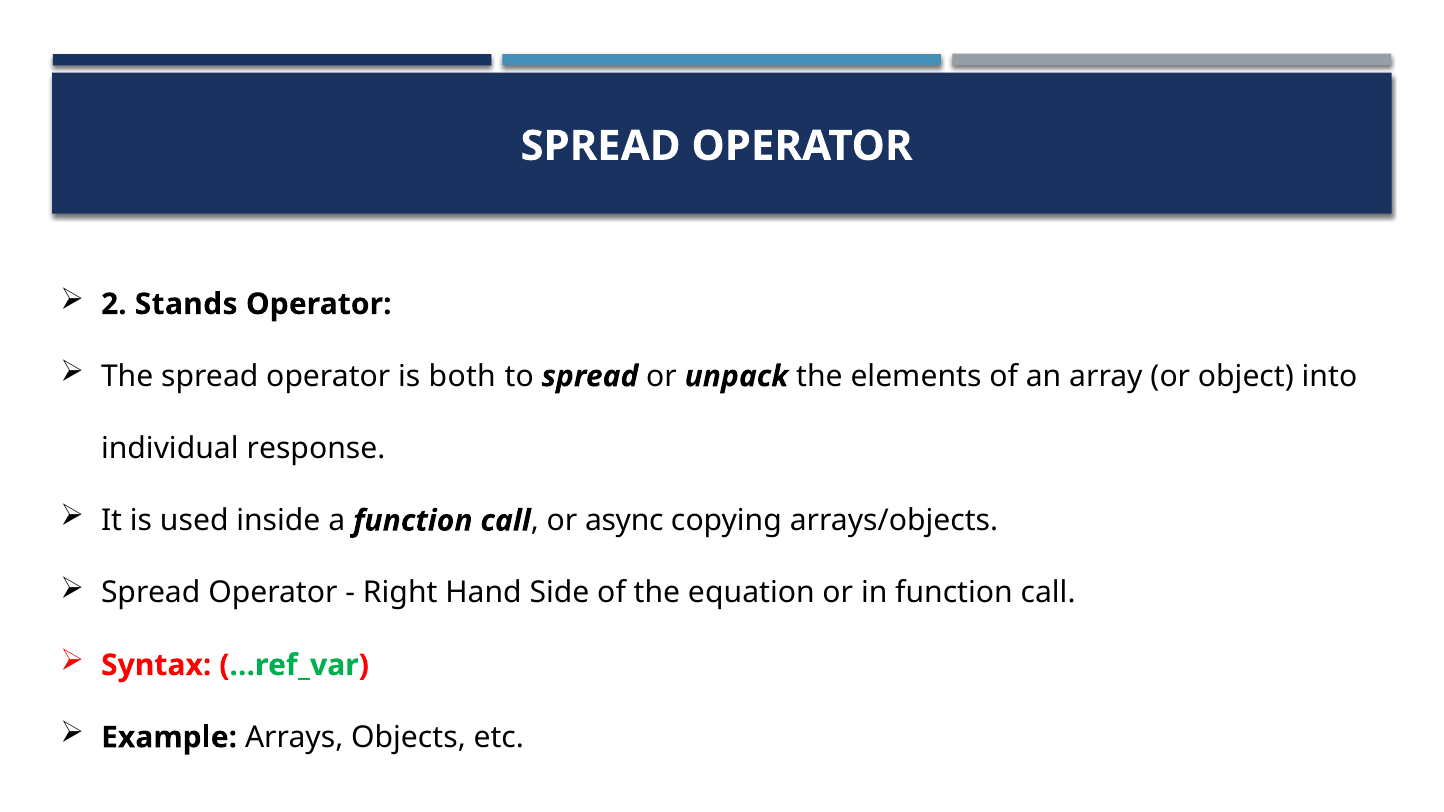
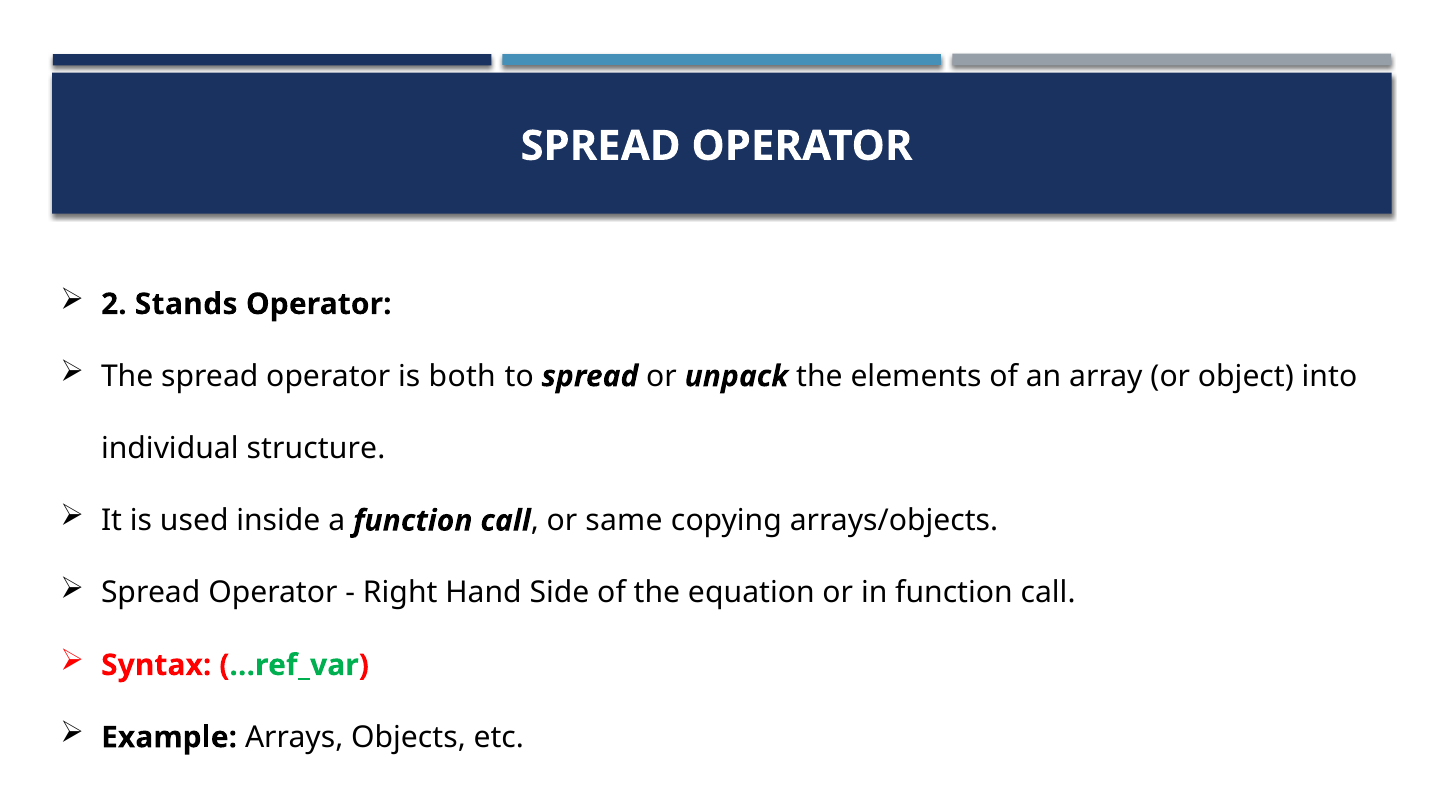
response: response -> structure
async: async -> same
